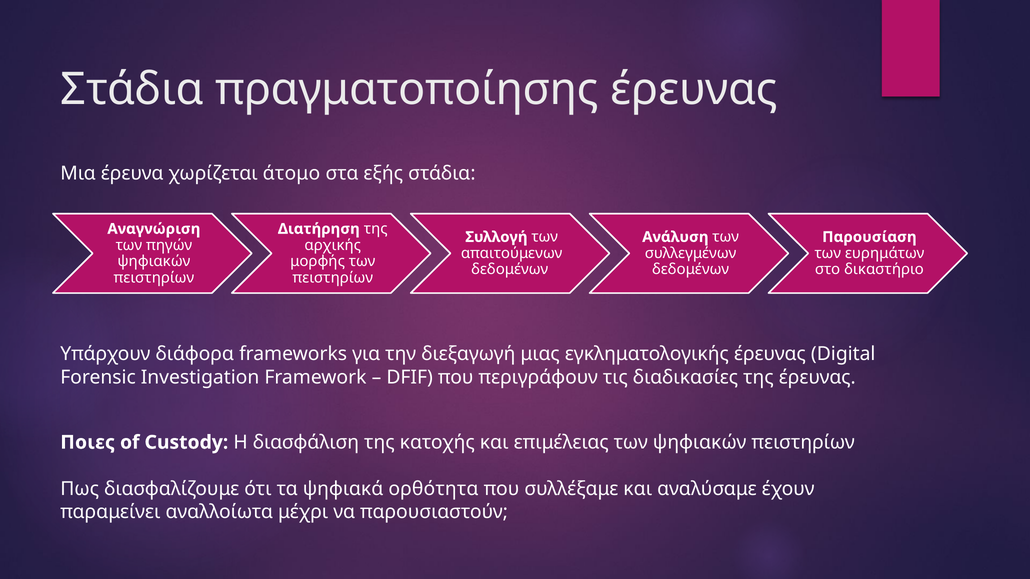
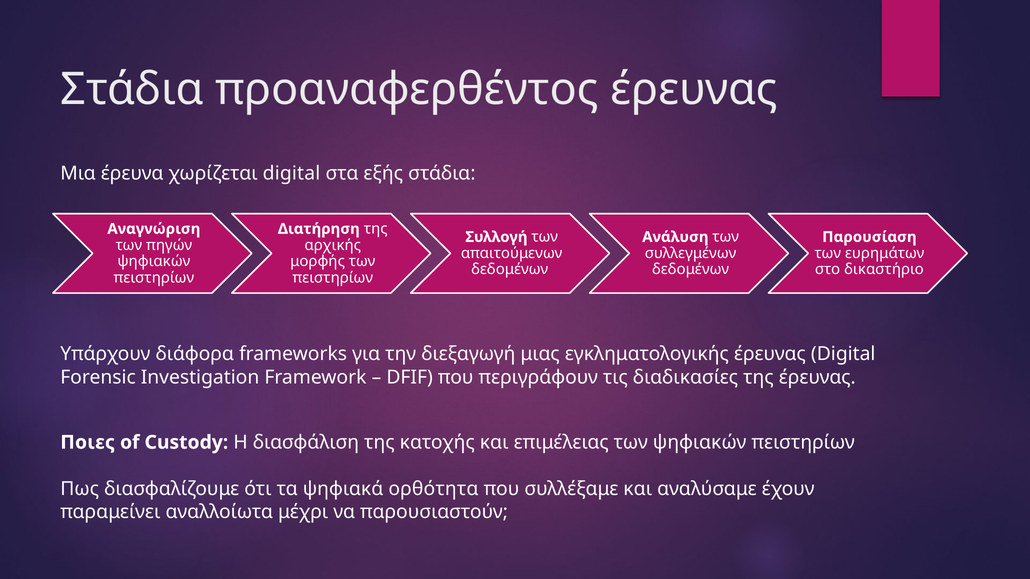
πραγματοποίησης: πραγματοποίησης -> προαναφερθέντος
χωρίζεται άτομο: άτομο -> digital
